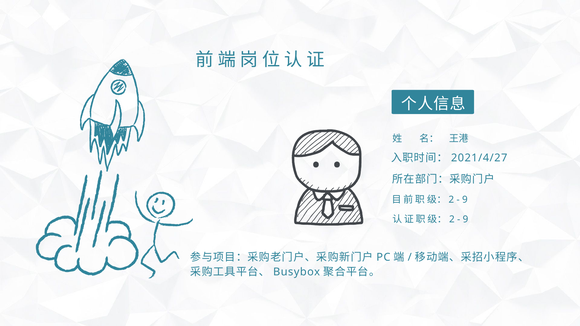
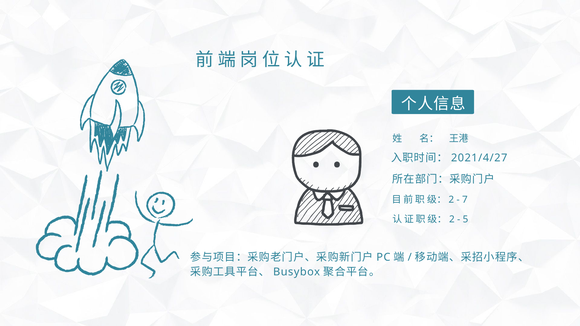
9 at (465, 200): 9 -> 7
9 at (466, 220): 9 -> 5
